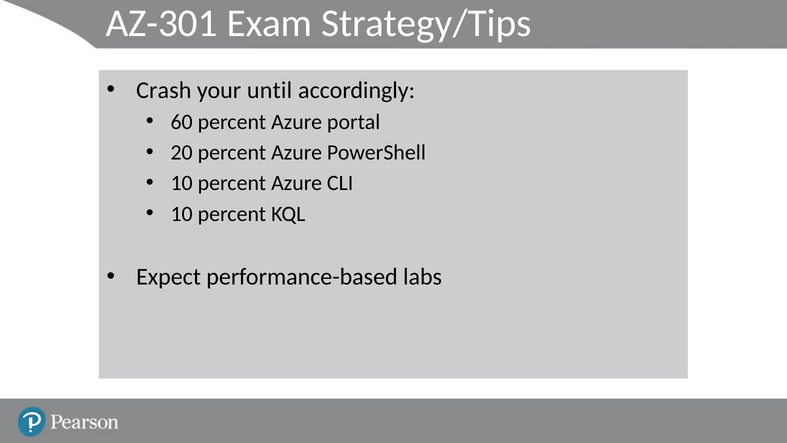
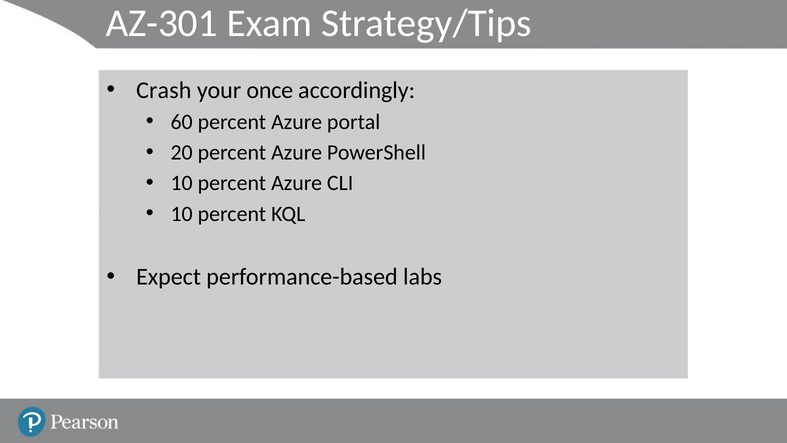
until: until -> once
